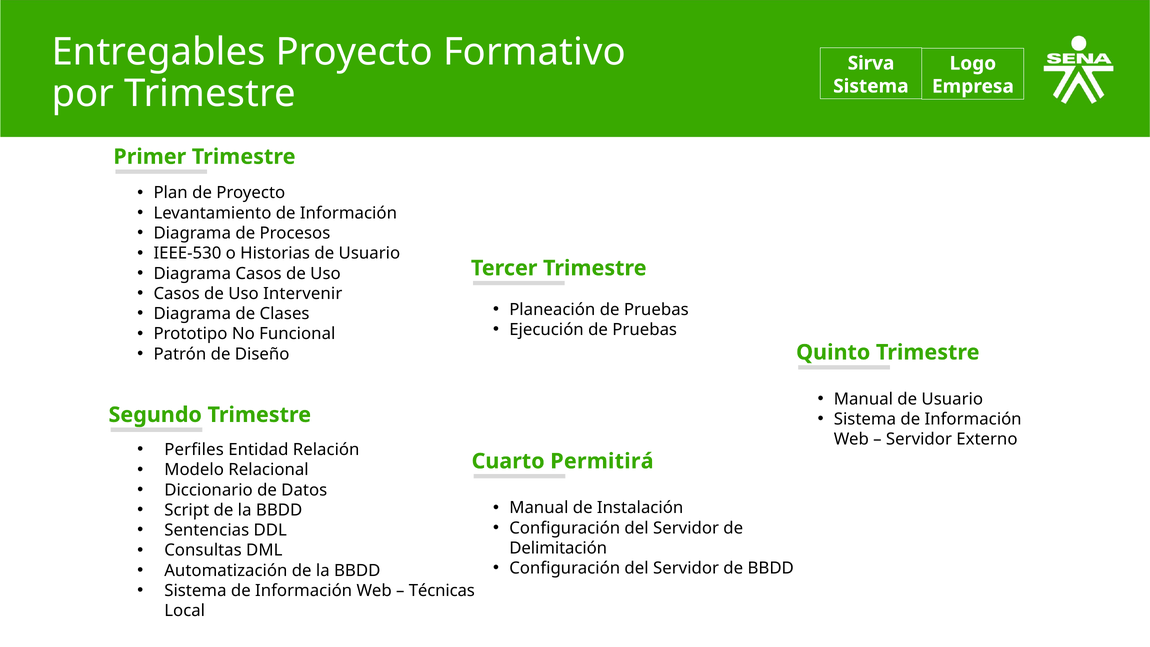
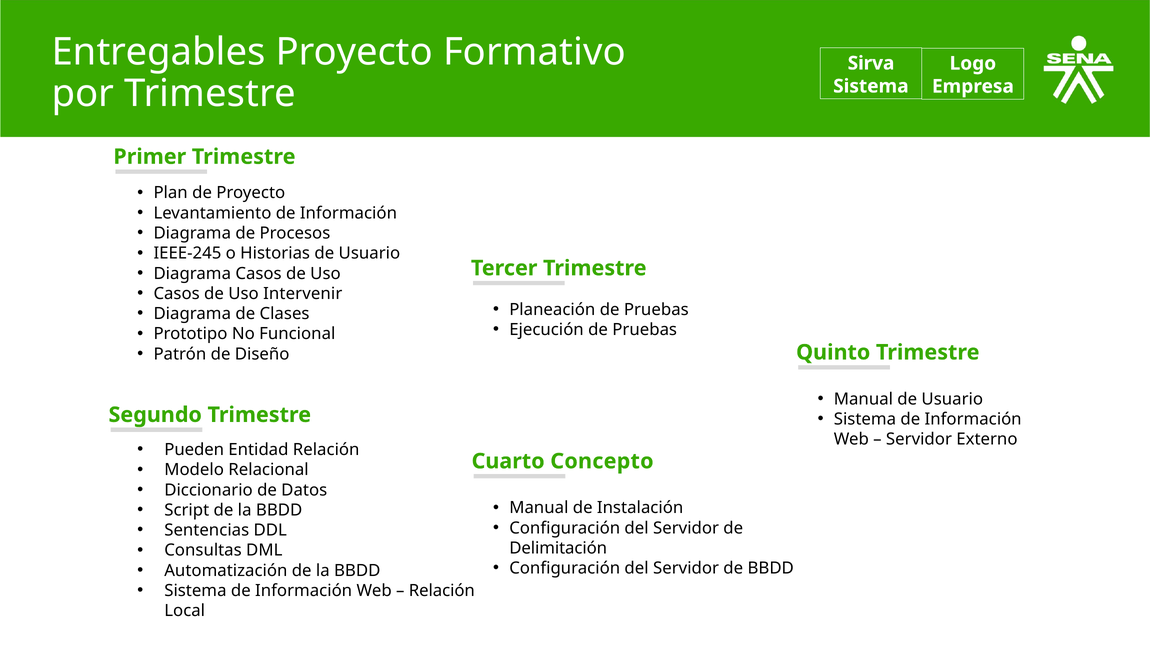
IEEE-530: IEEE-530 -> IEEE-245
Perfiles: Perfiles -> Pueden
Permitirá: Permitirá -> Concepto
Técnicas at (442, 591): Técnicas -> Relación
